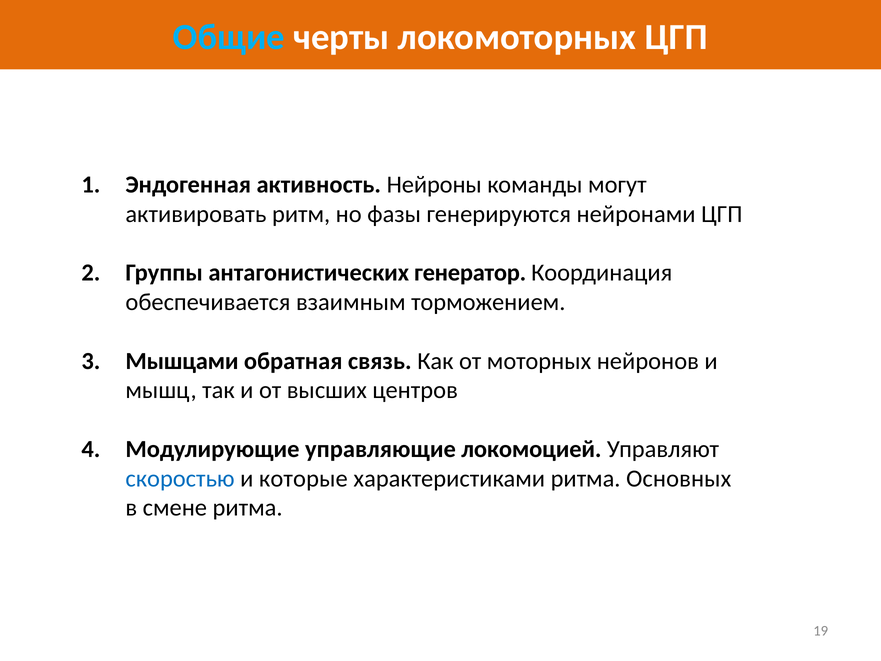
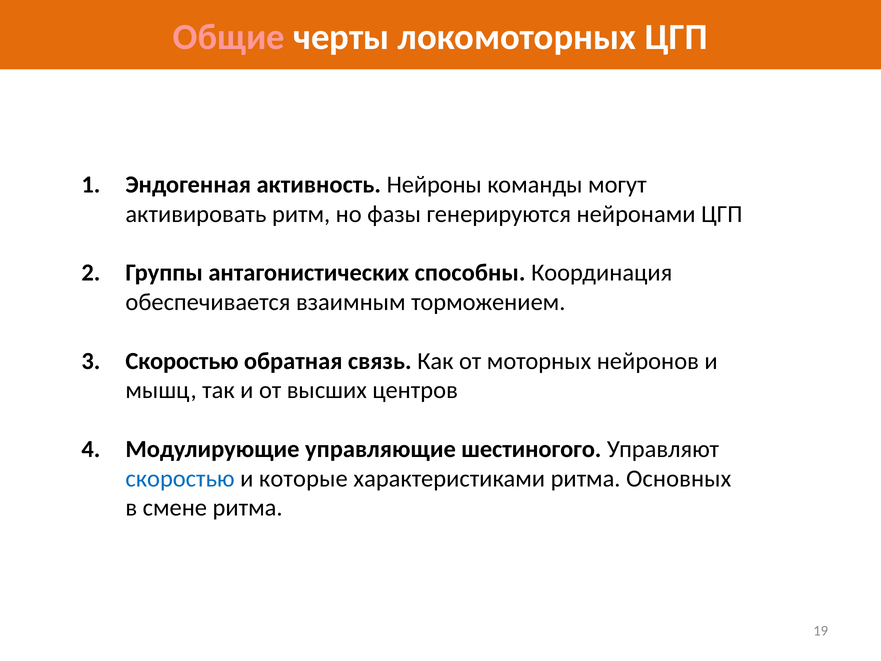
Общие colour: light blue -> pink
генератор: генератор -> способны
Мышцами at (182, 361): Мышцами -> Скоростью
локомоцией: локомоцией -> шестиногого
